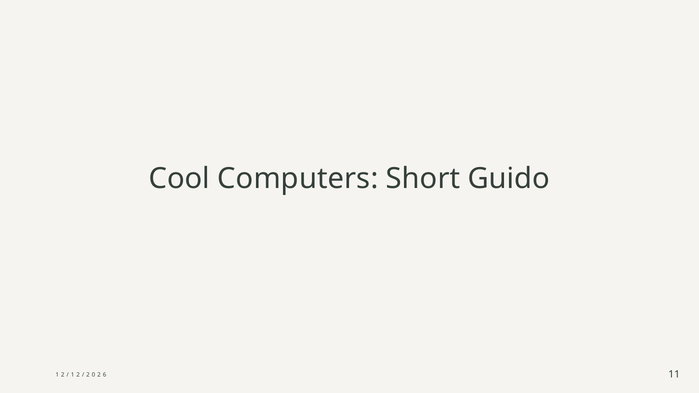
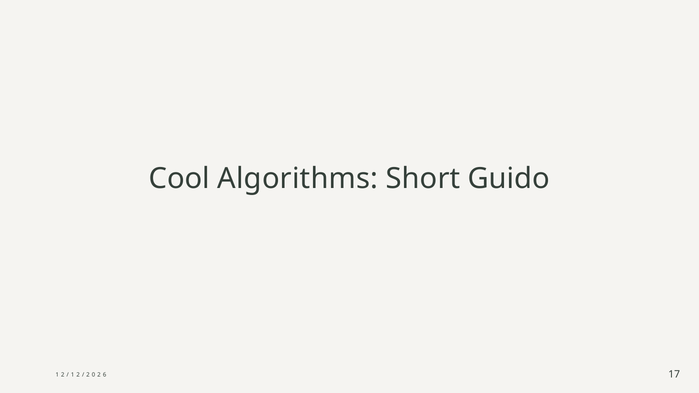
Computers: Computers -> Algorithms
11: 11 -> 17
